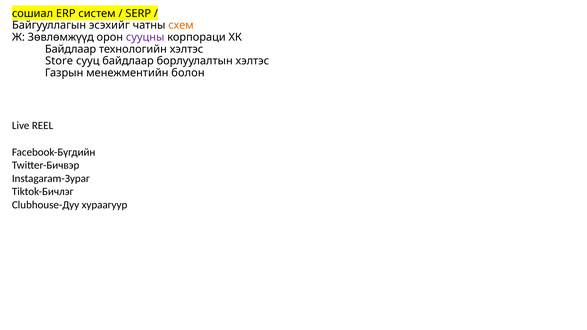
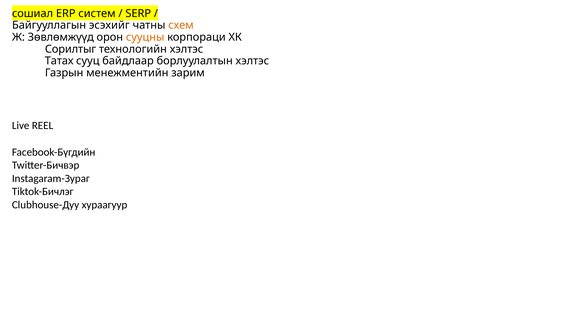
сууцны colour: purple -> orange
Байдлаар at (71, 49): Байдлаар -> Сорилтыг
Store: Store -> Татах
болон: болон -> зарим
